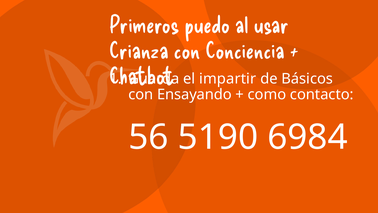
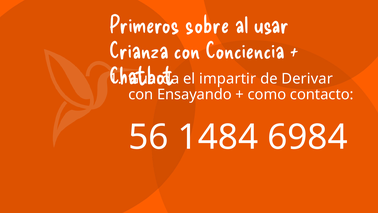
puedo: puedo -> sobre
Básicos: Básicos -> Derivar
5190: 5190 -> 1484
